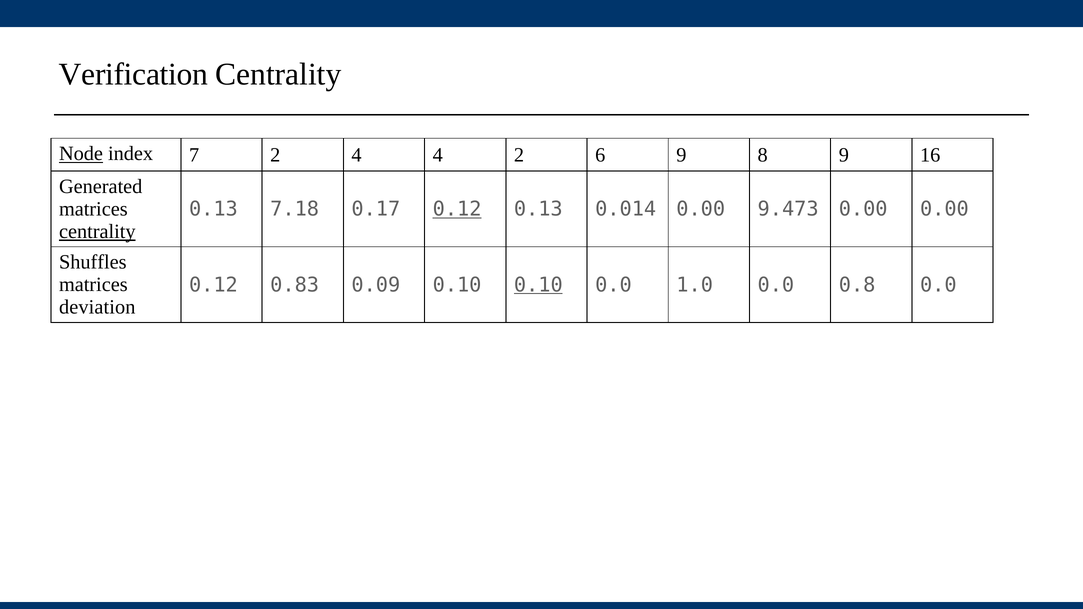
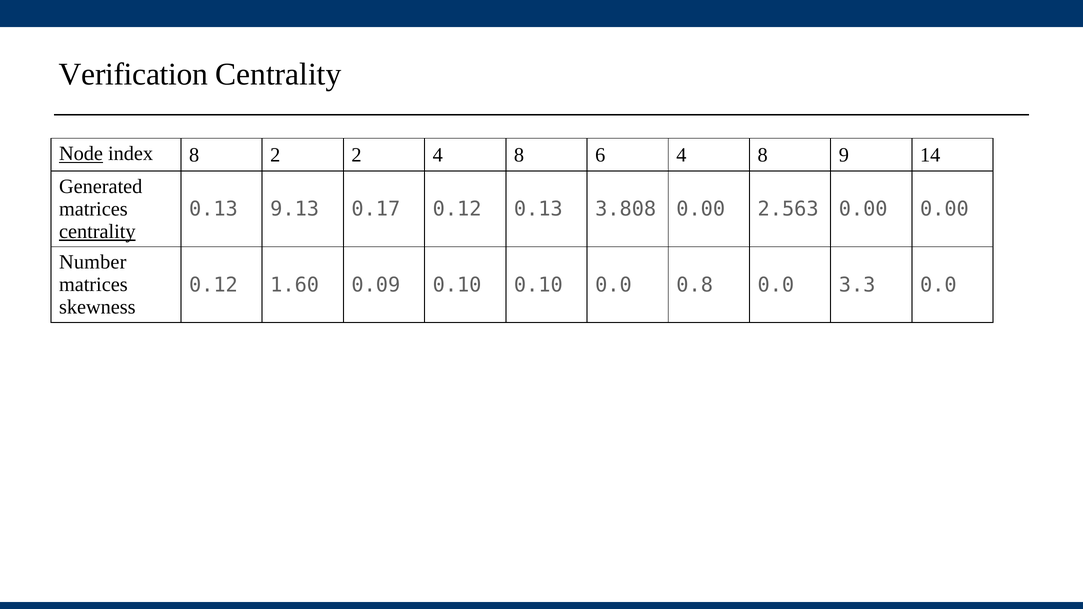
index 7: 7 -> 8
2 4: 4 -> 2
2 at (519, 155): 2 -> 8
6 9: 9 -> 4
16: 16 -> 14
7.18: 7.18 -> 9.13
0.12 at (457, 209) underline: present -> none
0.014: 0.014 -> 3.808
9.473: 9.473 -> 2.563
Shuffles: Shuffles -> Number
0.83: 0.83 -> 1.60
0.10 at (538, 285) underline: present -> none
1.0: 1.0 -> 0.8
0.8: 0.8 -> 3.3
deviation: deviation -> skewness
